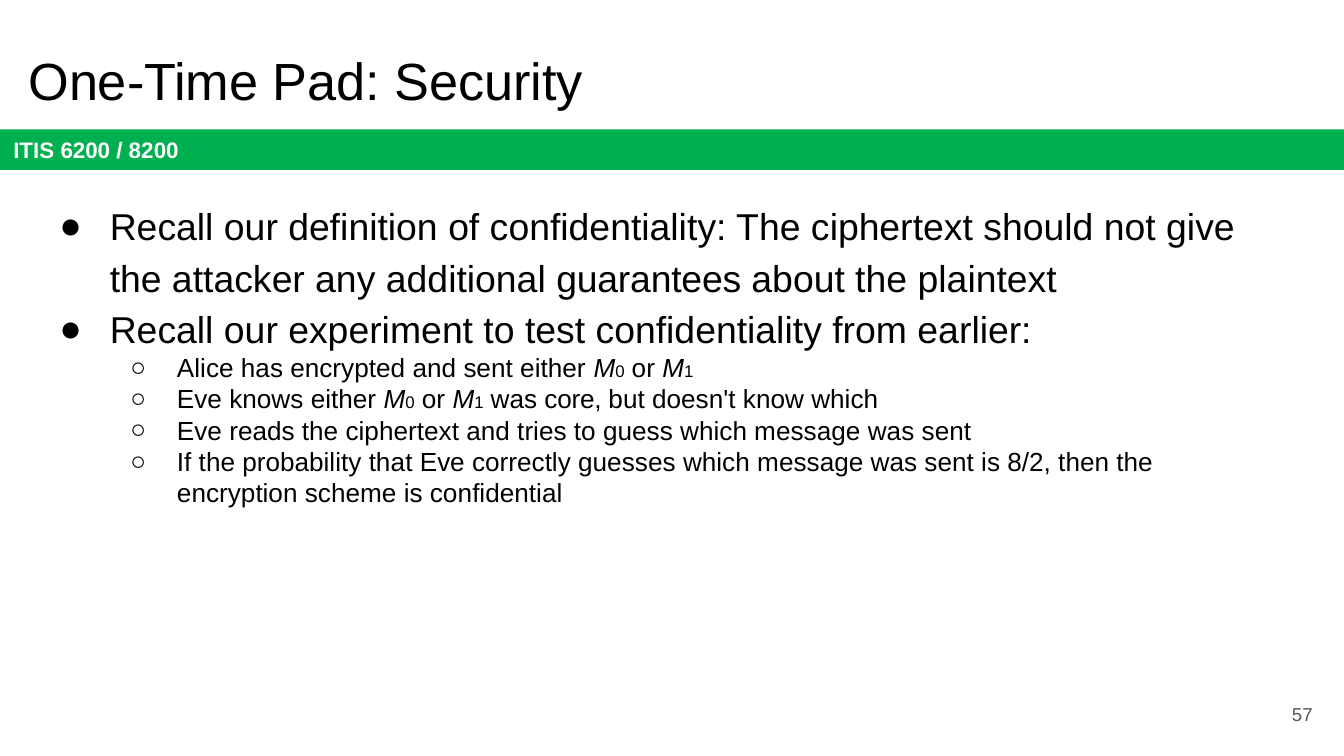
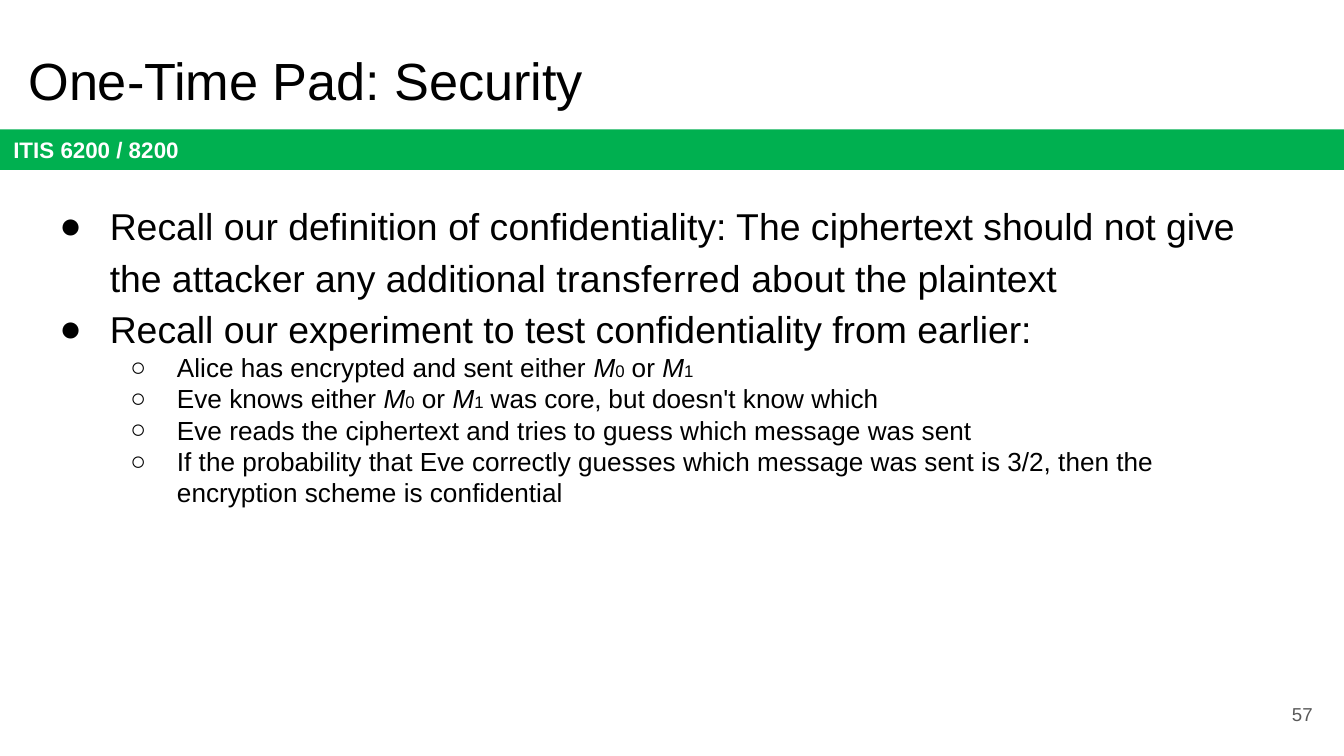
guarantees: guarantees -> transferred
8/2: 8/2 -> 3/2
